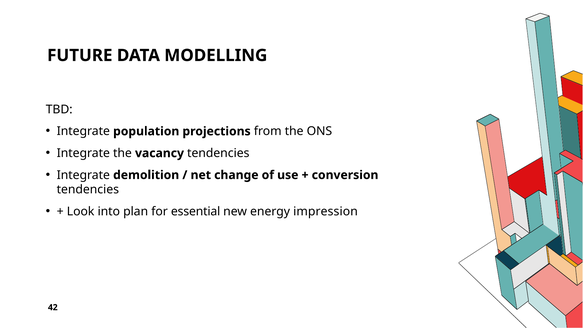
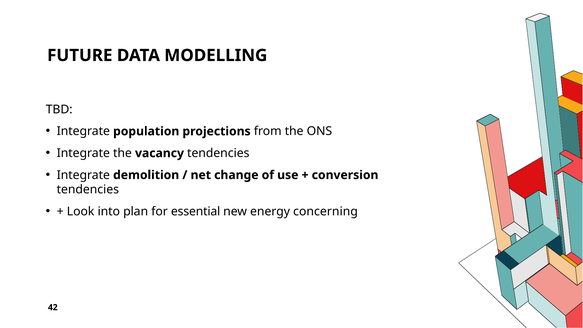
impression: impression -> concerning
